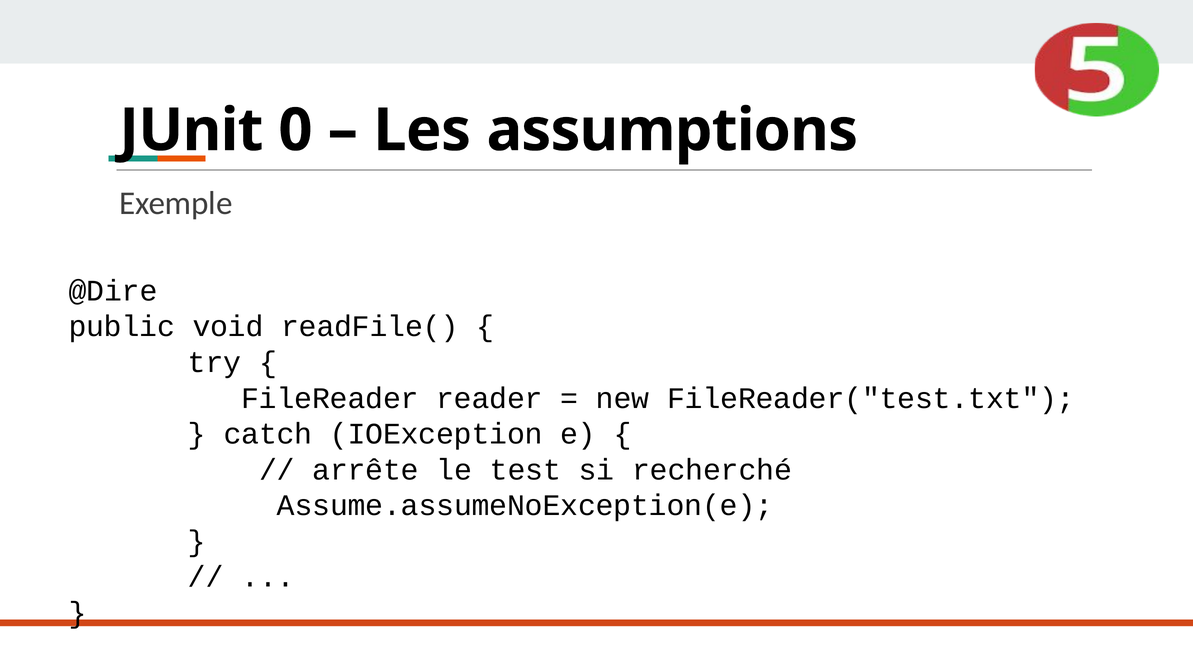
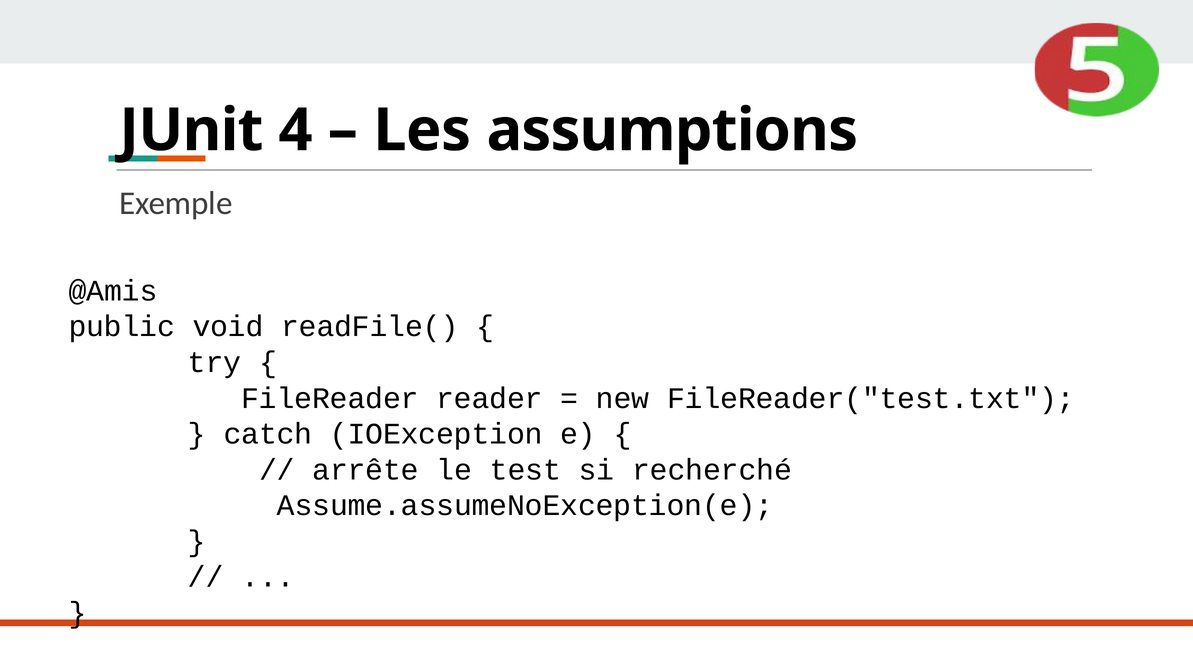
0: 0 -> 4
@Dire: @Dire -> @Amis
